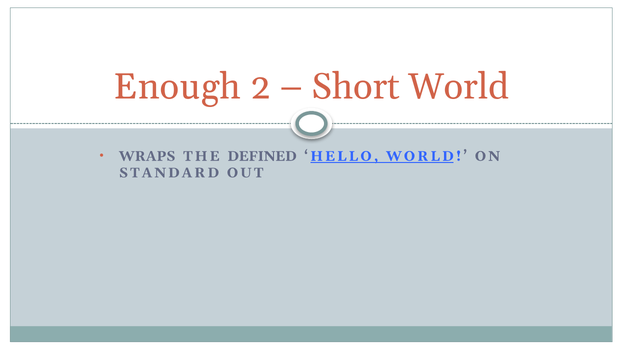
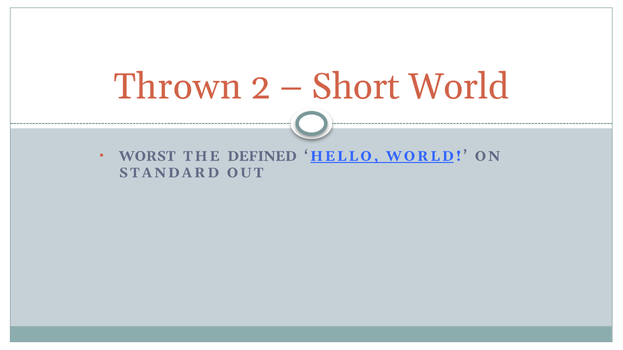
Enough: Enough -> Thrown
WRAPS: WRAPS -> WORST
